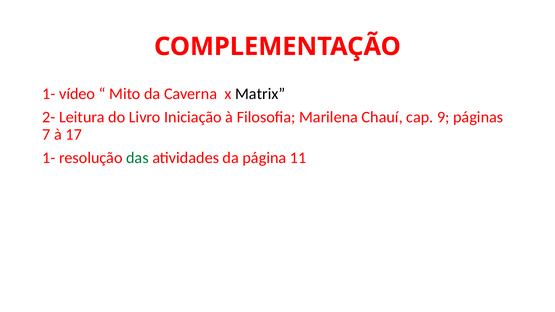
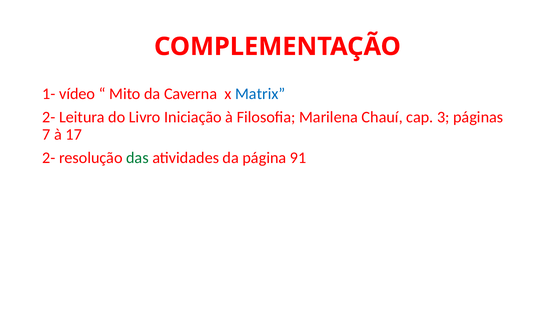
Matrix colour: black -> blue
9: 9 -> 3
1- at (49, 158): 1- -> 2-
11: 11 -> 91
